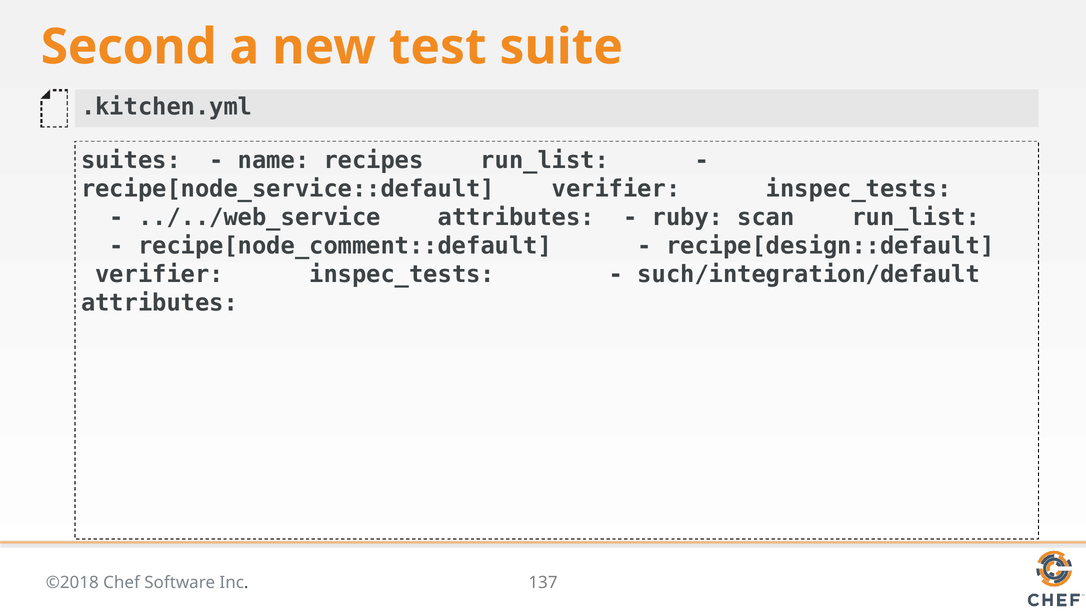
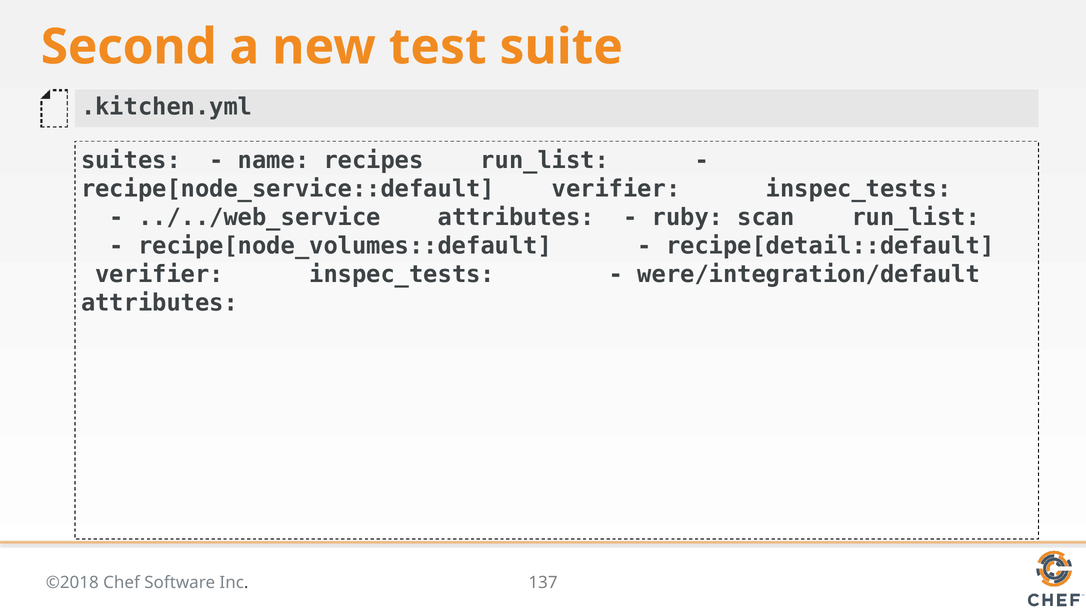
recipe[node_comment::default: recipe[node_comment::default -> recipe[node_volumes::default
recipe[design::default: recipe[design::default -> recipe[detail::default
such/integration/default: such/integration/default -> were/integration/default
